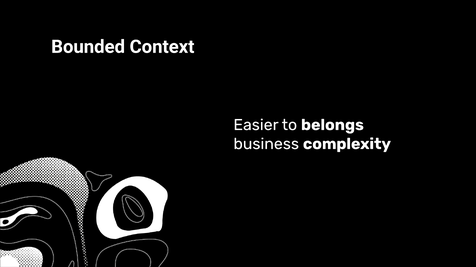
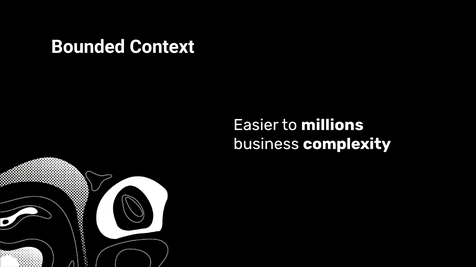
belongs: belongs -> millions
